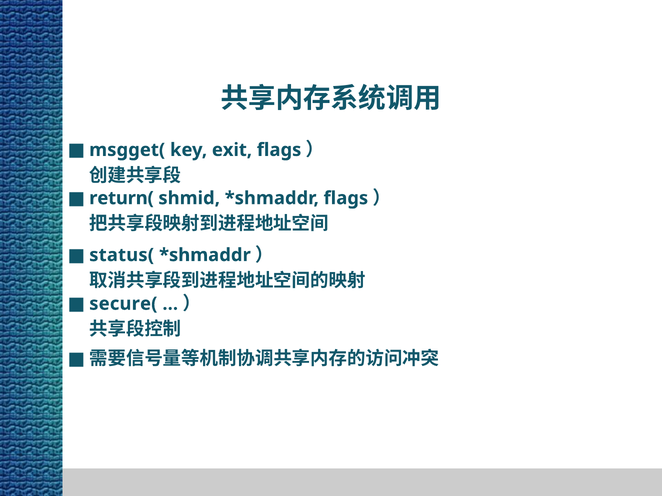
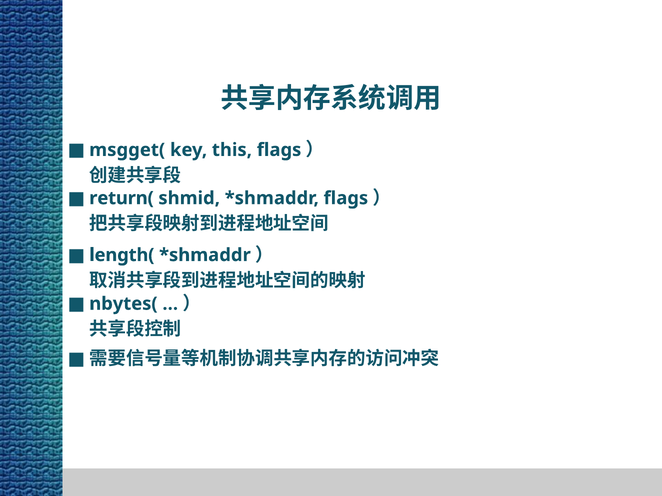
exit: exit -> this
status(: status( -> length(
secure(: secure( -> nbytes(
